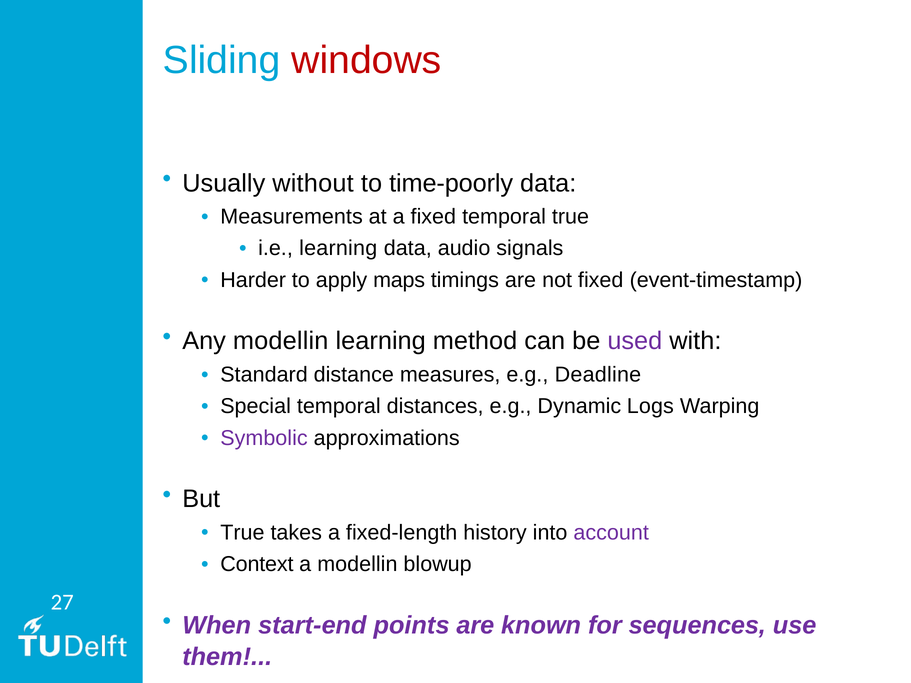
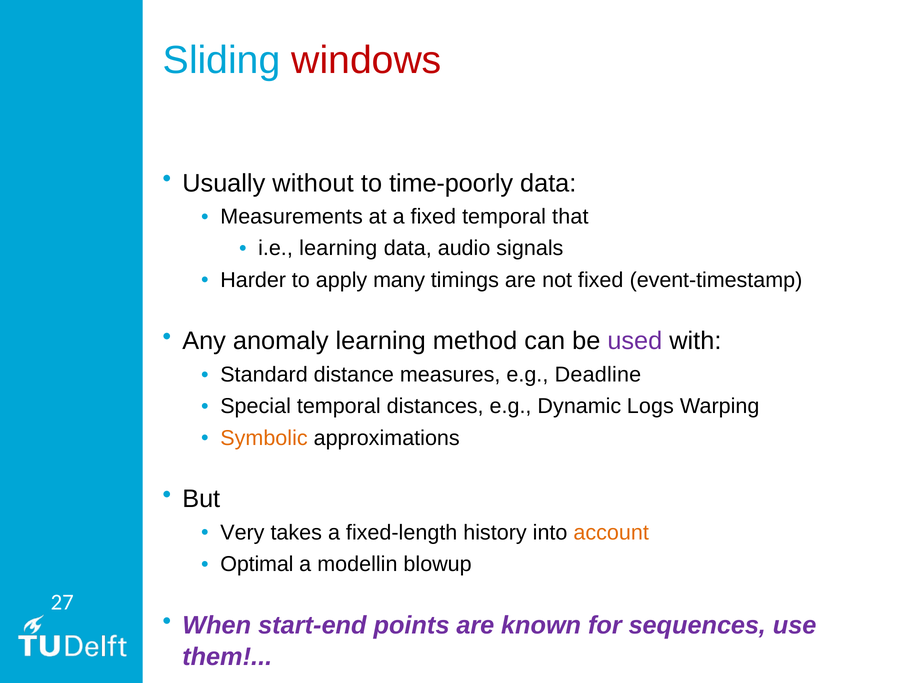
temporal true: true -> that
maps: maps -> many
Any modellin: modellin -> anomaly
Symbolic colour: purple -> orange
True at (242, 533): True -> Very
account colour: purple -> orange
Context: Context -> Optimal
